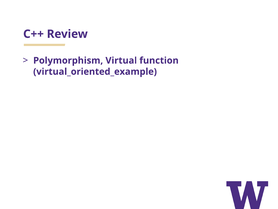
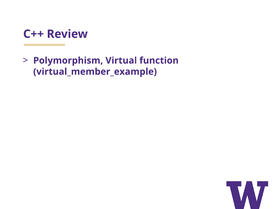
virtual_oriented_example: virtual_oriented_example -> virtual_member_example
